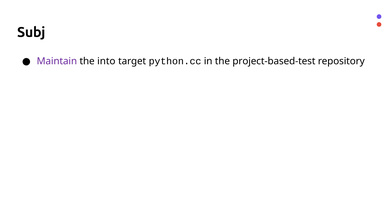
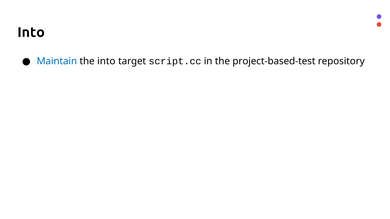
Subj at (31, 32): Subj -> Into
Maintain colour: purple -> blue
python.cc: python.cc -> script.cc
